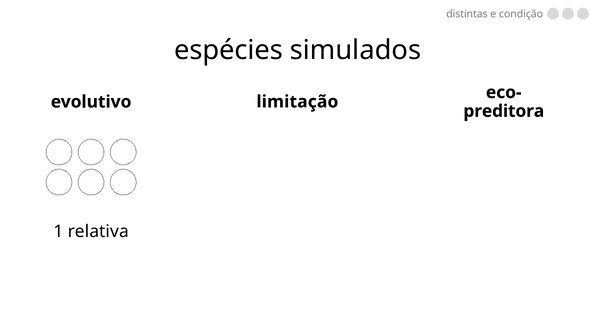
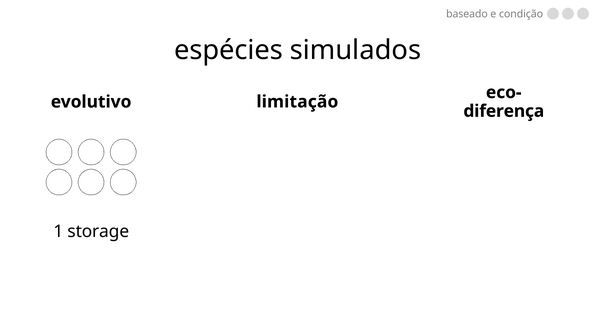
distintas: distintas -> baseado
preditora: preditora -> diferença
relativa: relativa -> storage
